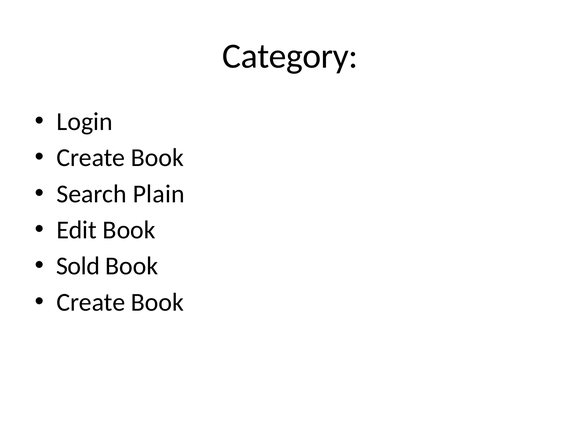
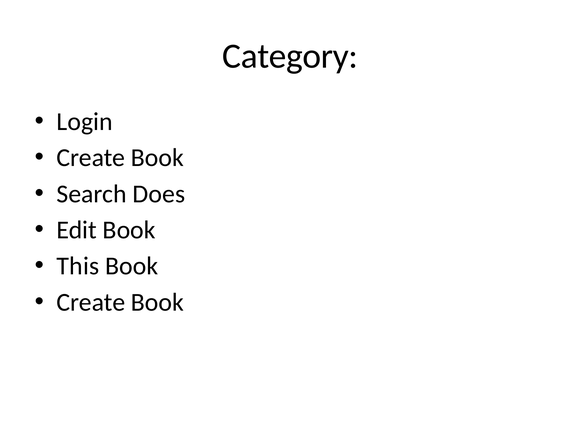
Plain: Plain -> Does
Sold: Sold -> This
